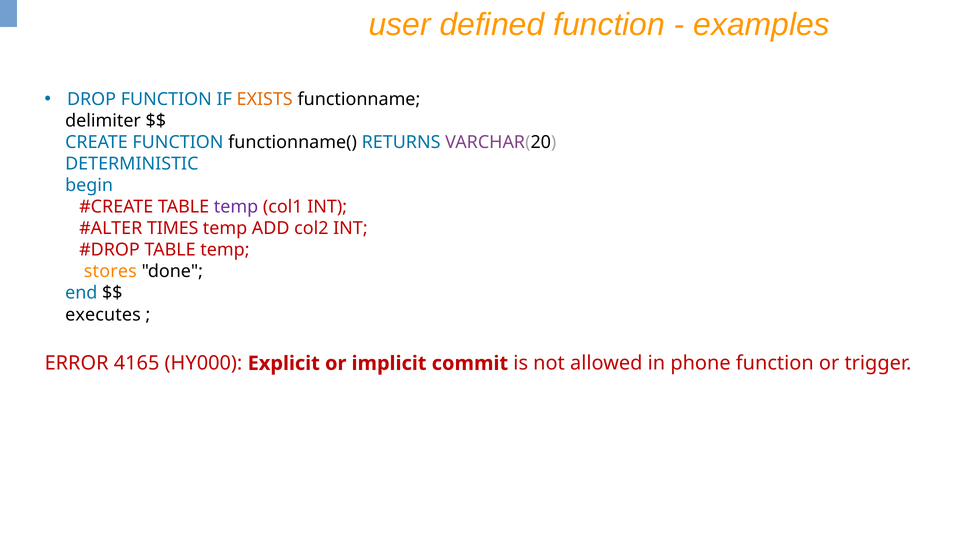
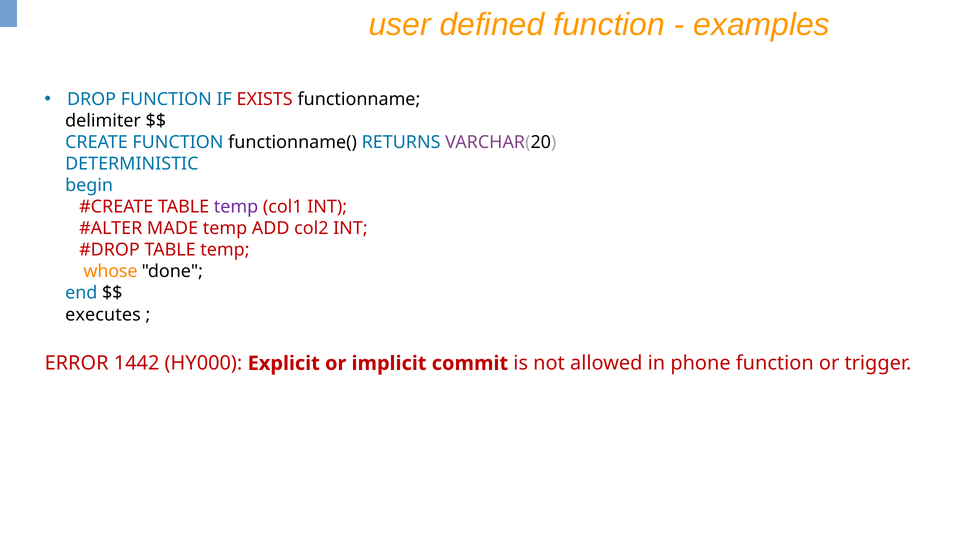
EXISTS colour: orange -> red
TIMES: TIMES -> MADE
stores: stores -> whose
4165: 4165 -> 1442
